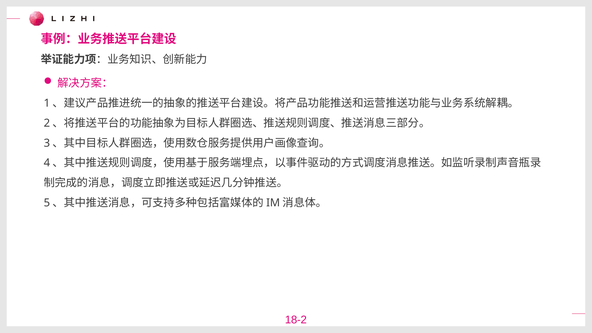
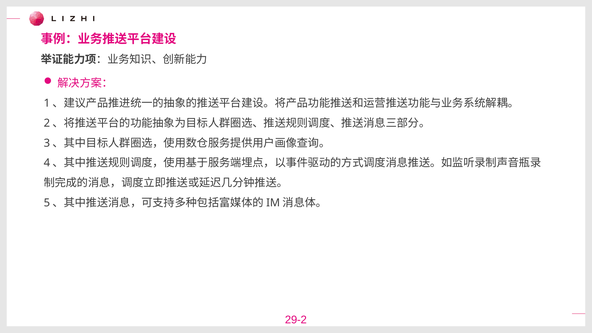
18-2: 18-2 -> 29-2
